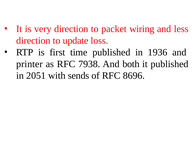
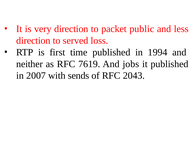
wiring: wiring -> public
update: update -> served
1936: 1936 -> 1994
printer: printer -> neither
7938: 7938 -> 7619
both: both -> jobs
2051: 2051 -> 2007
8696: 8696 -> 2043
